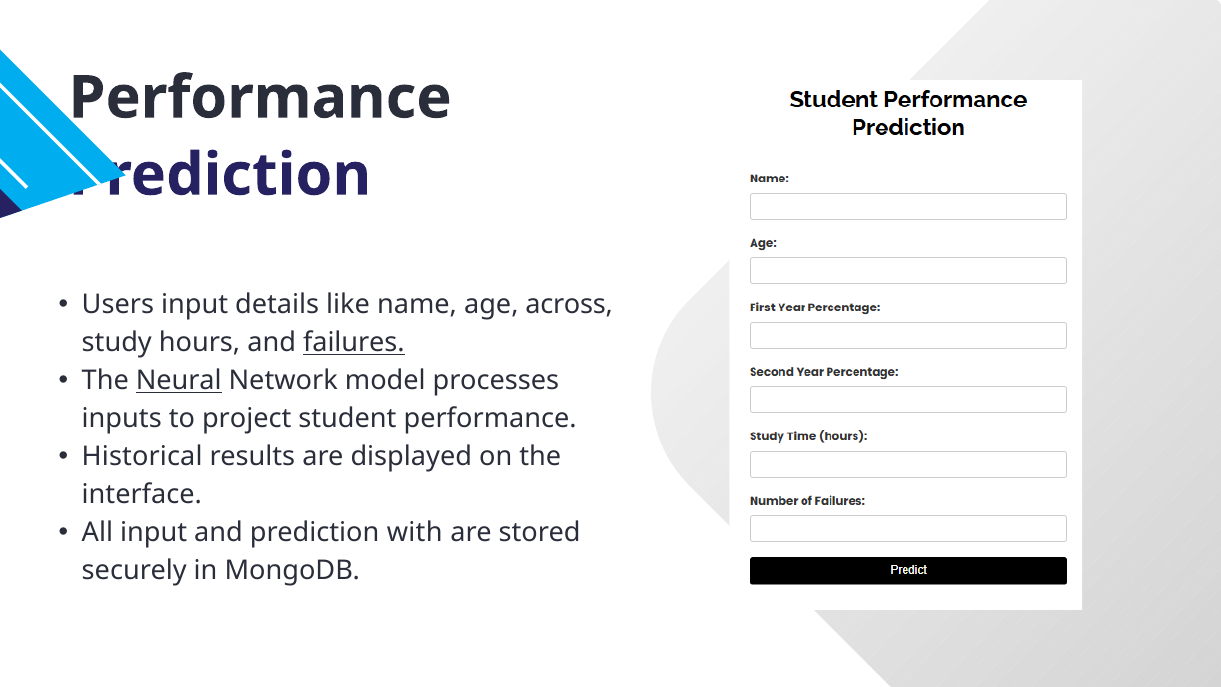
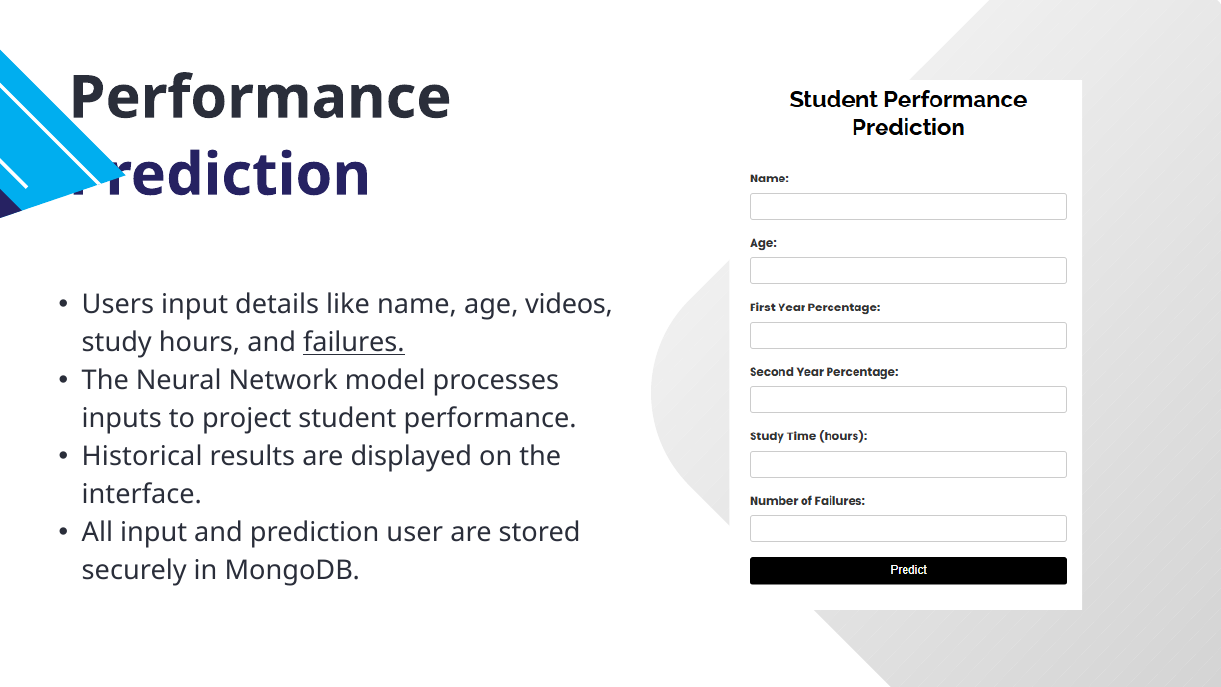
across: across -> videos
Neural underline: present -> none
with: with -> user
